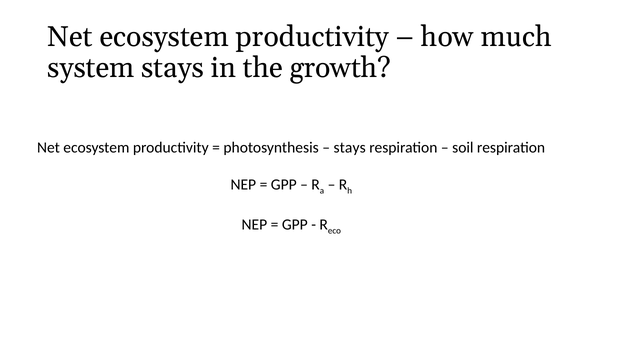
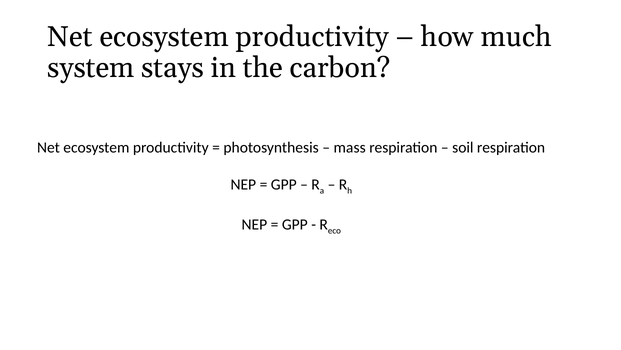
growth: growth -> carbon
stays at (350, 147): stays -> mass
